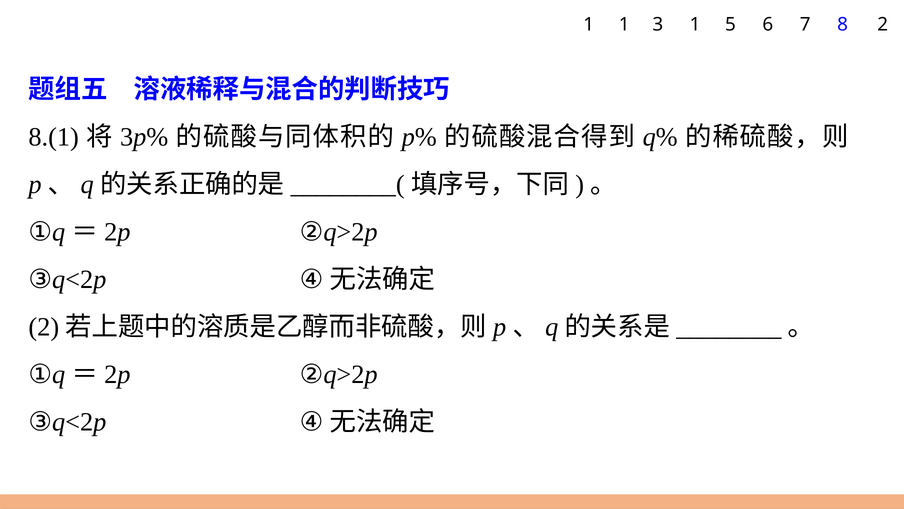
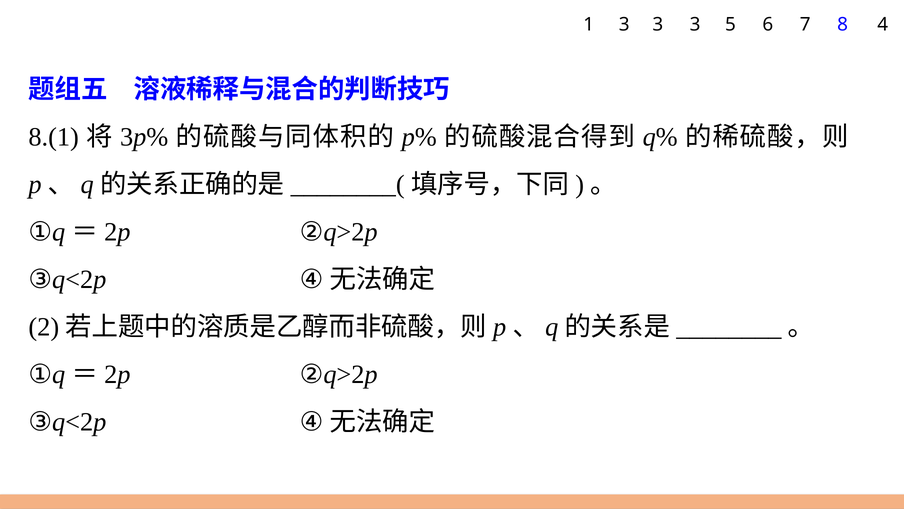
1 1: 1 -> 3
1 at (695, 24): 1 -> 3
8 2: 2 -> 4
